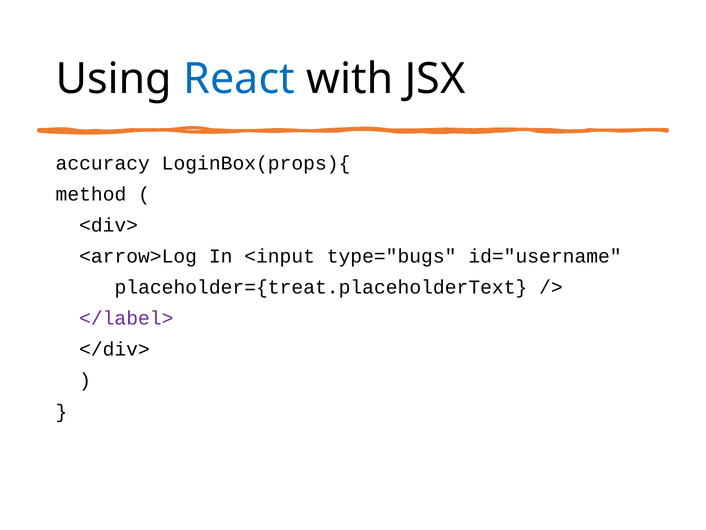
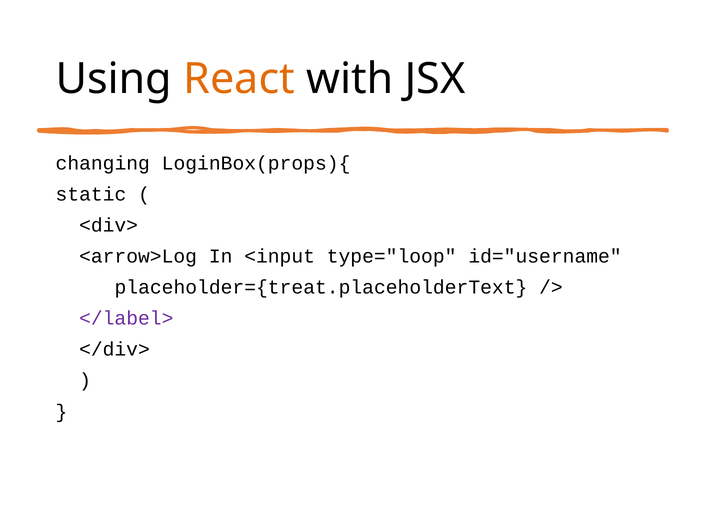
React colour: blue -> orange
accuracy: accuracy -> changing
method: method -> static
type="bugs: type="bugs -> type="loop
